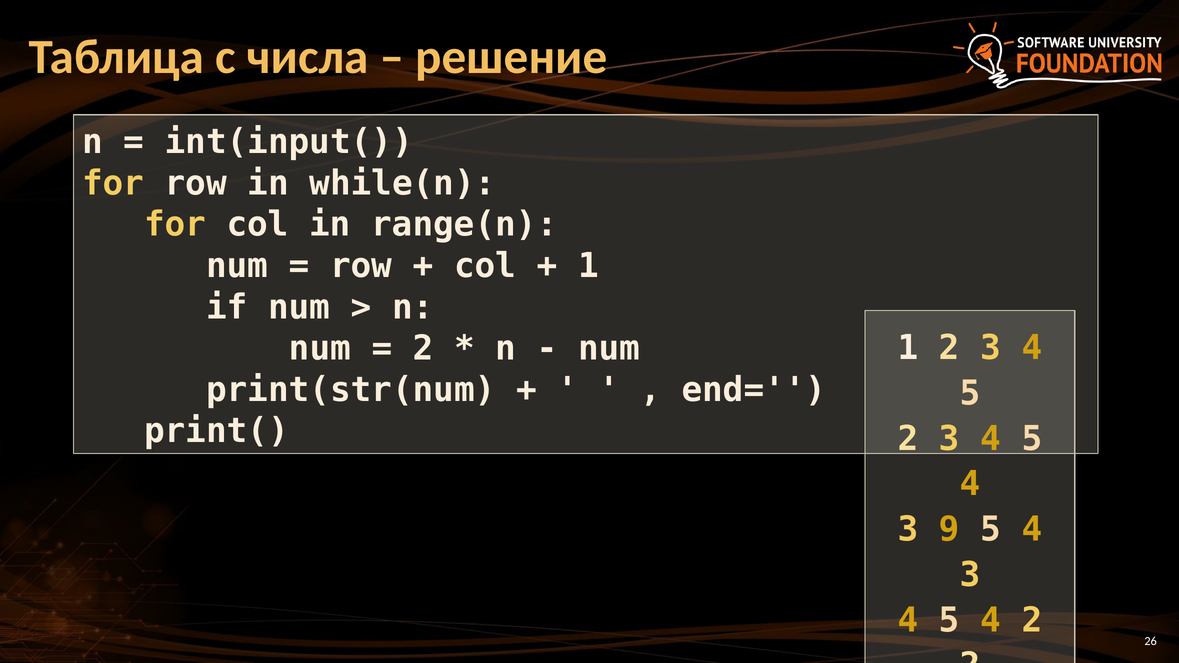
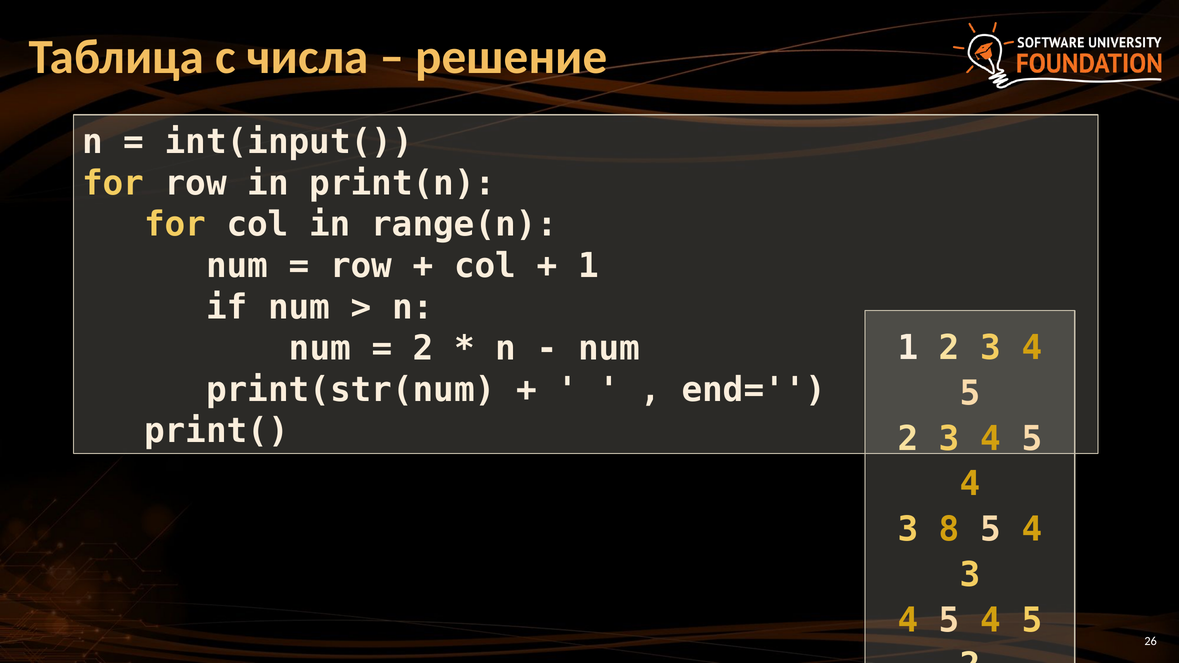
while(n: while(n -> print(n
9: 9 -> 8
5 4 2: 2 -> 5
